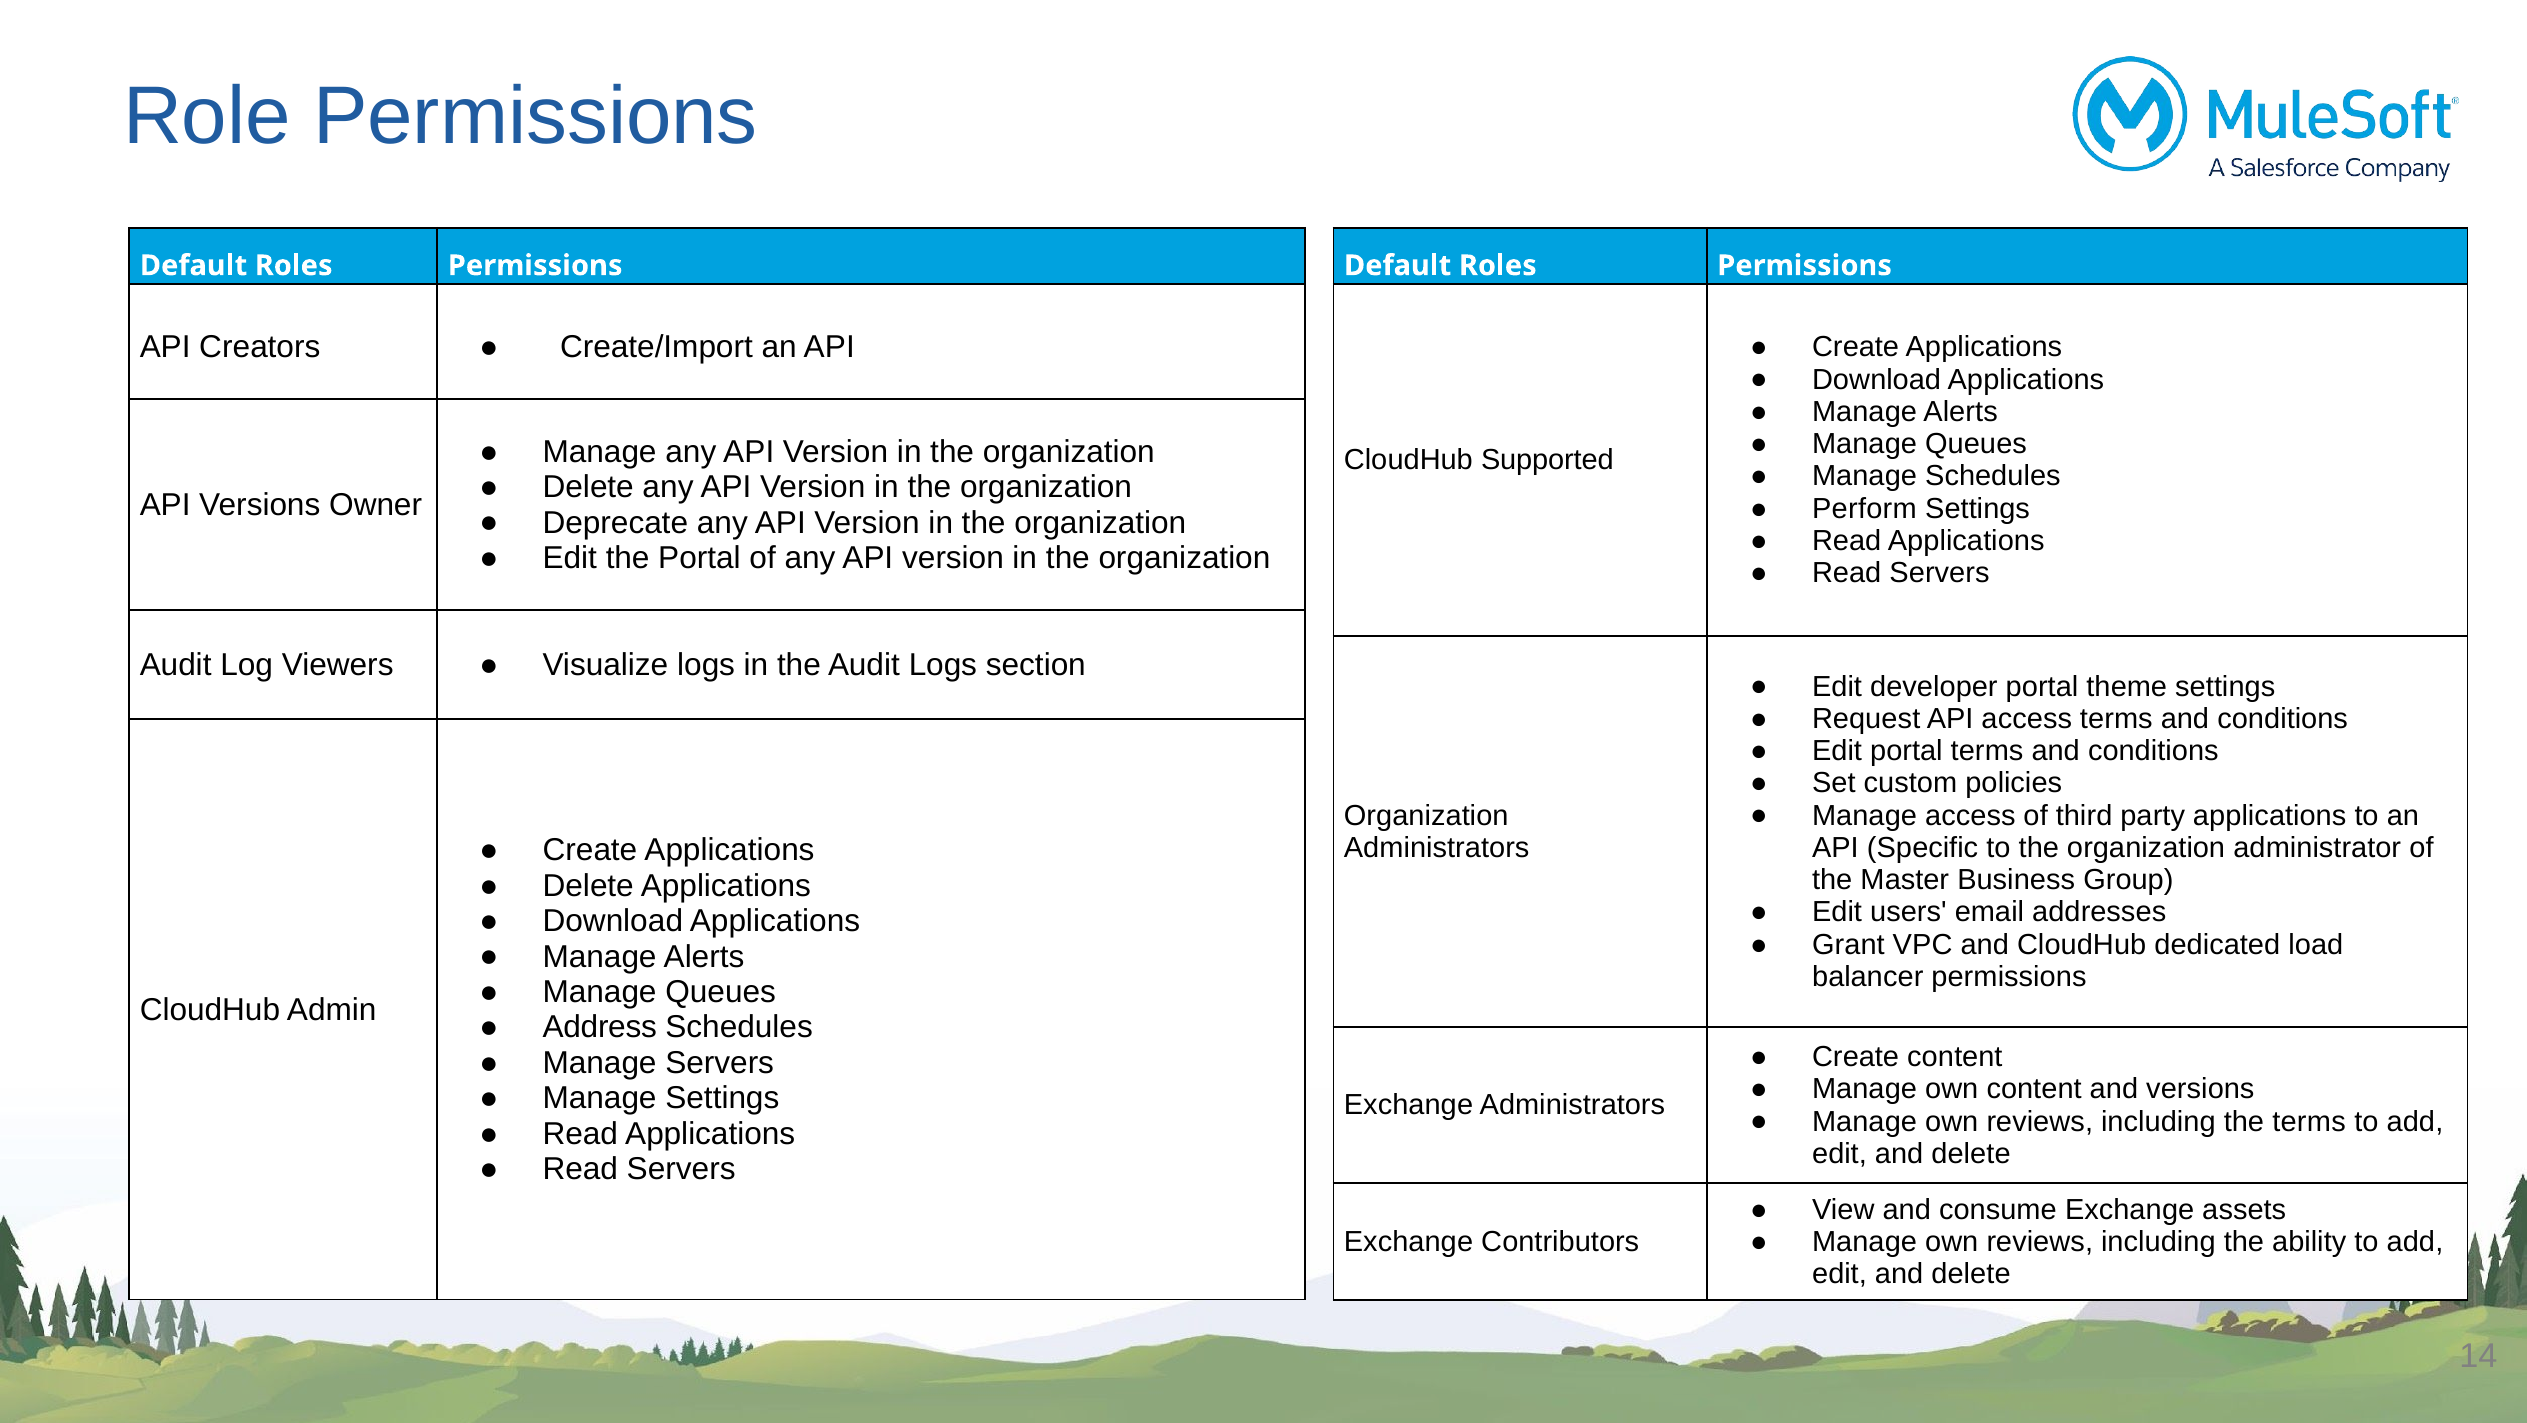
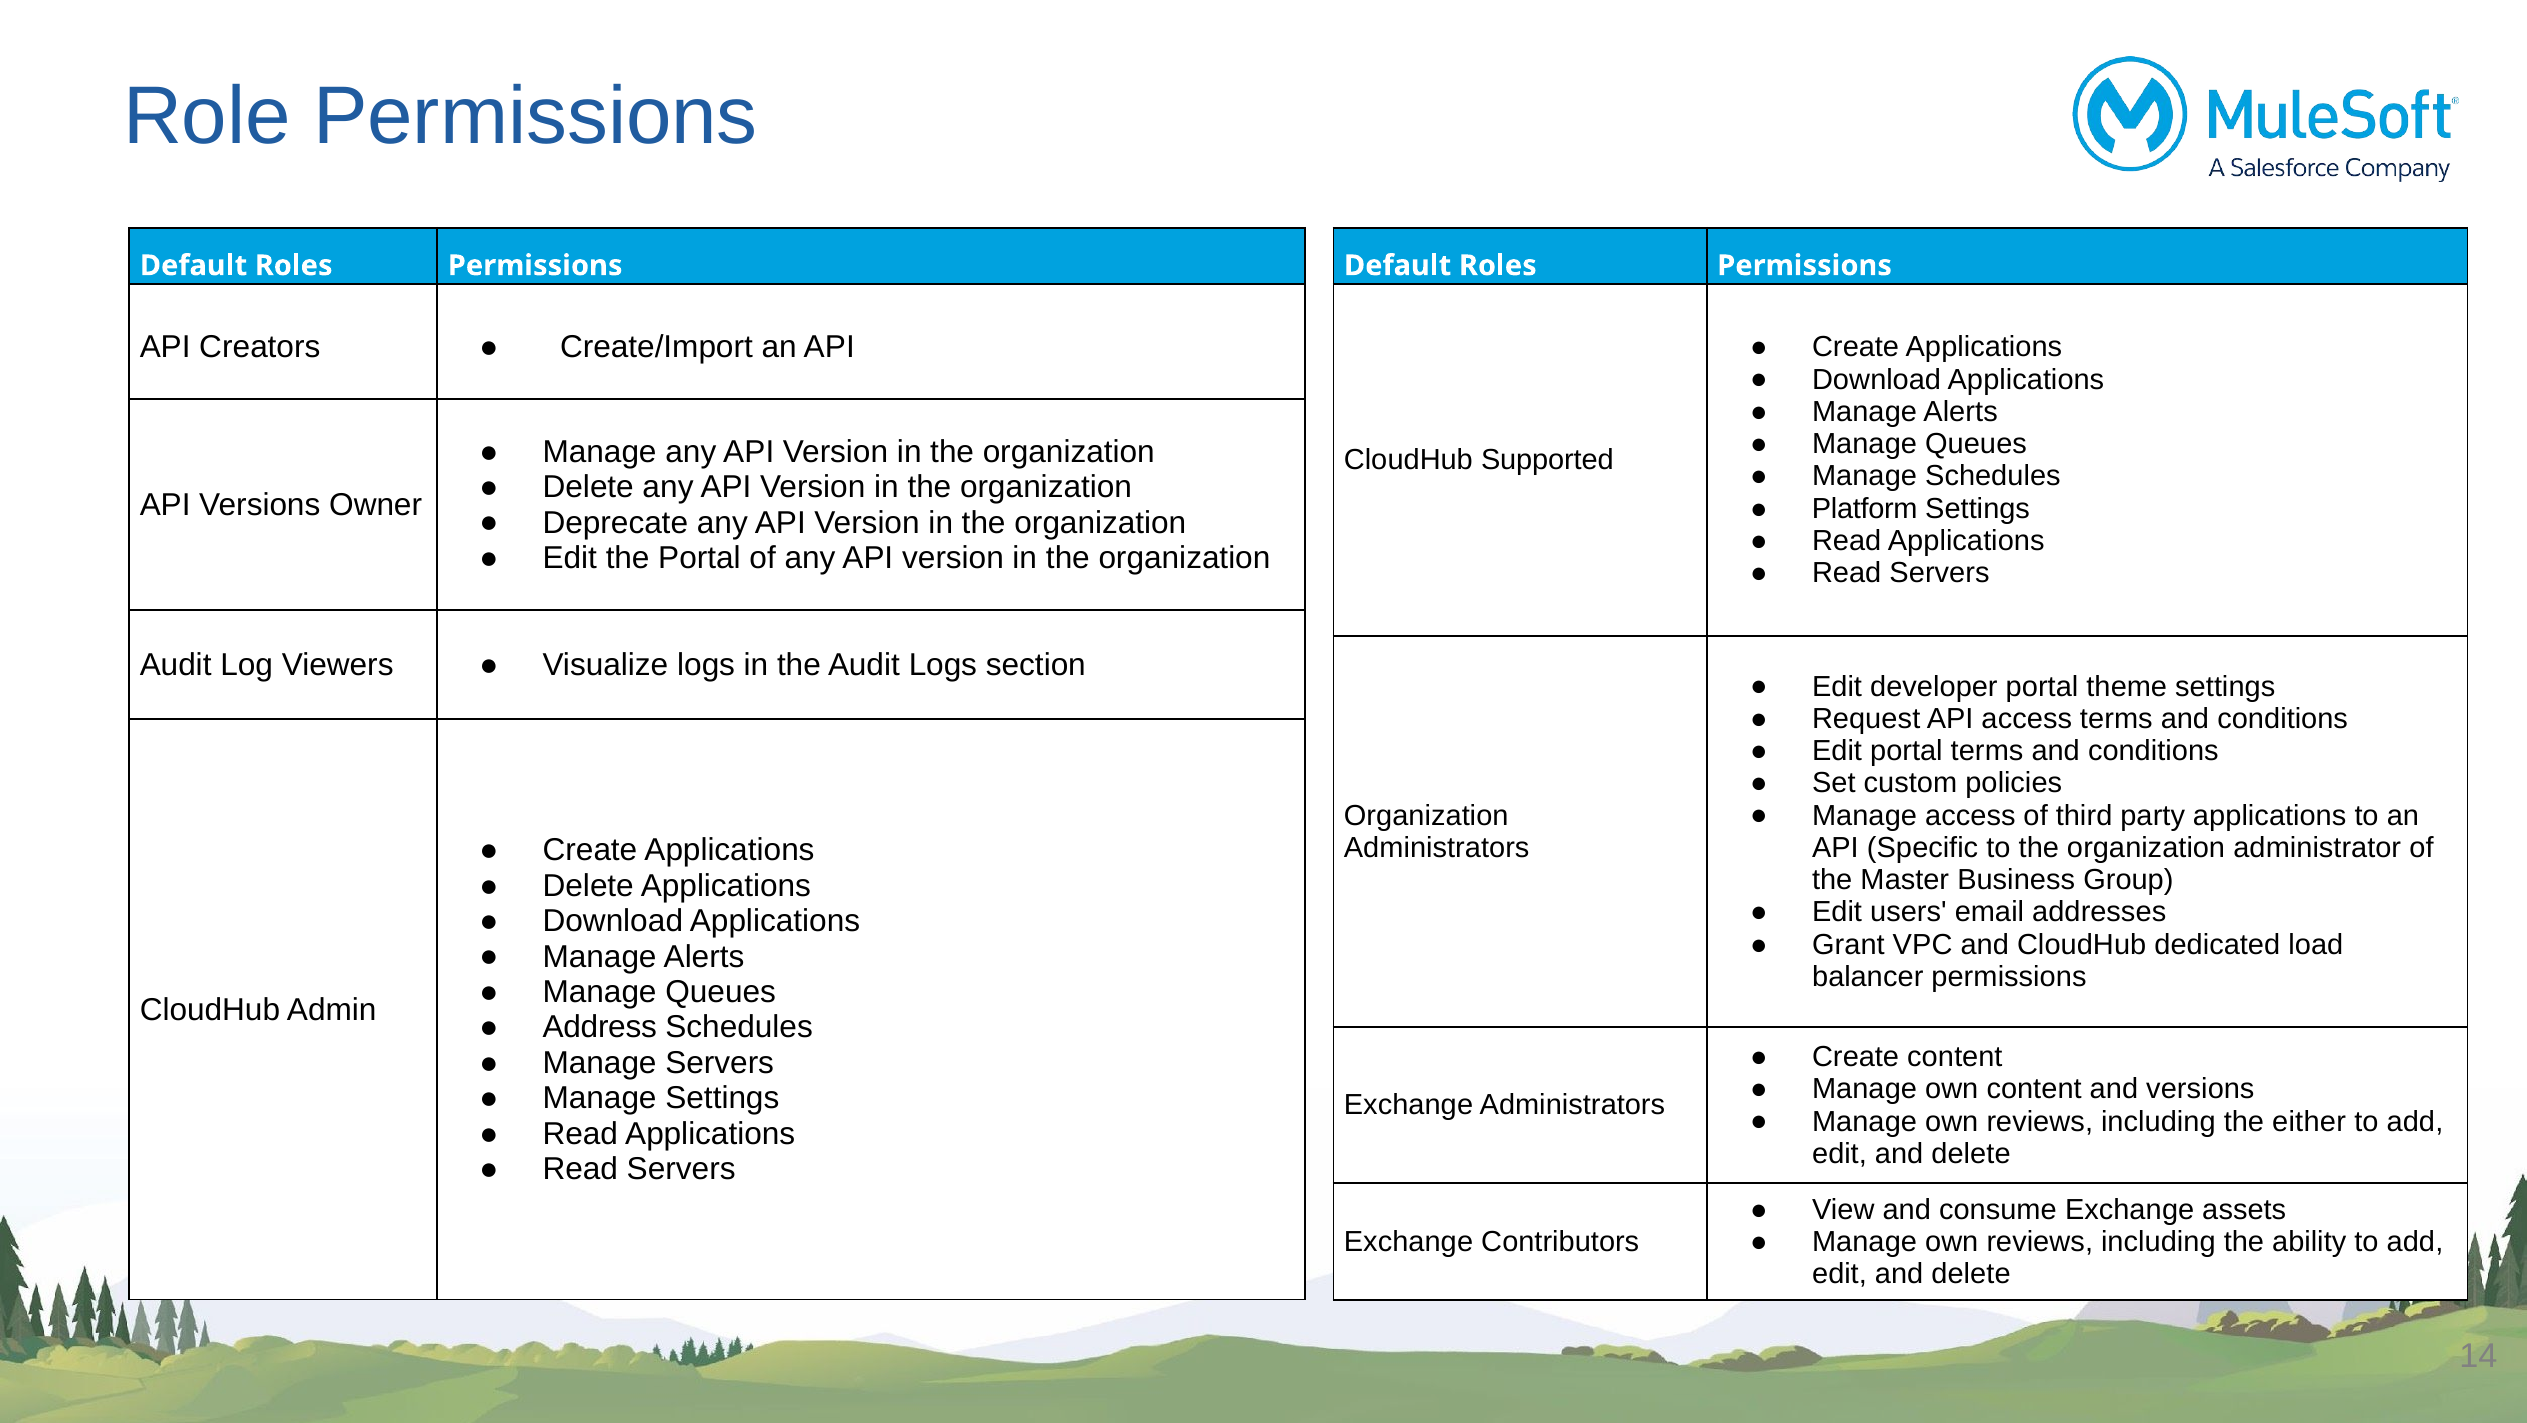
Perform: Perform -> Platform
the terms: terms -> either
